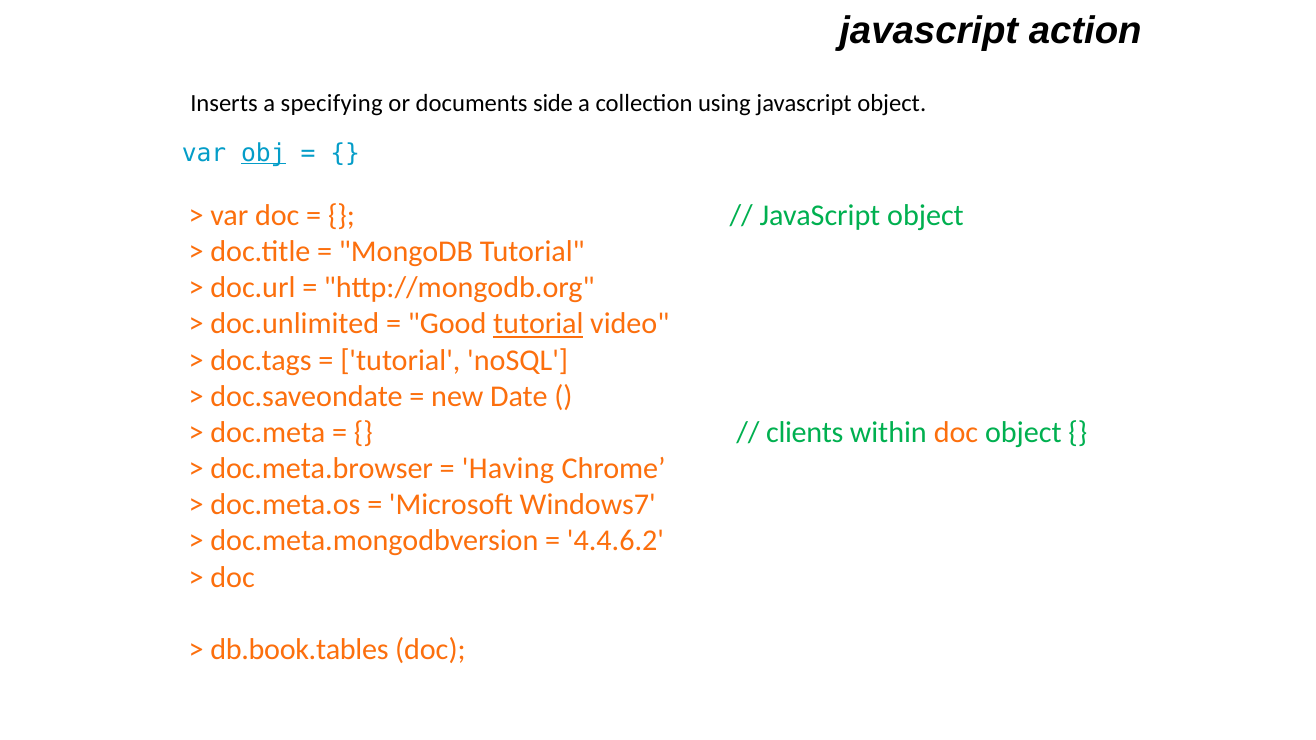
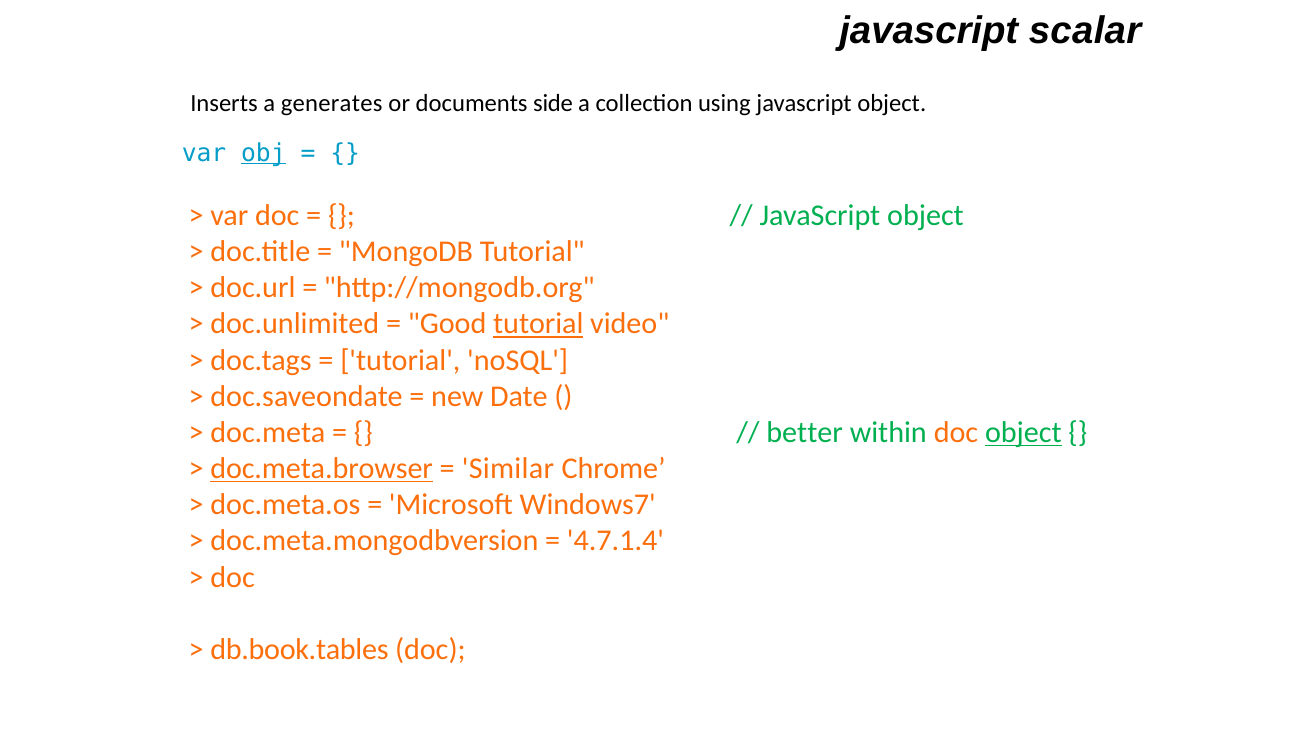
action: action -> scalar
specifying: specifying -> generates
clients: clients -> better
object at (1023, 433) underline: none -> present
doc.meta.browser underline: none -> present
Having: Having -> Similar
4.4.6.2: 4.4.6.2 -> 4.7.1.4
